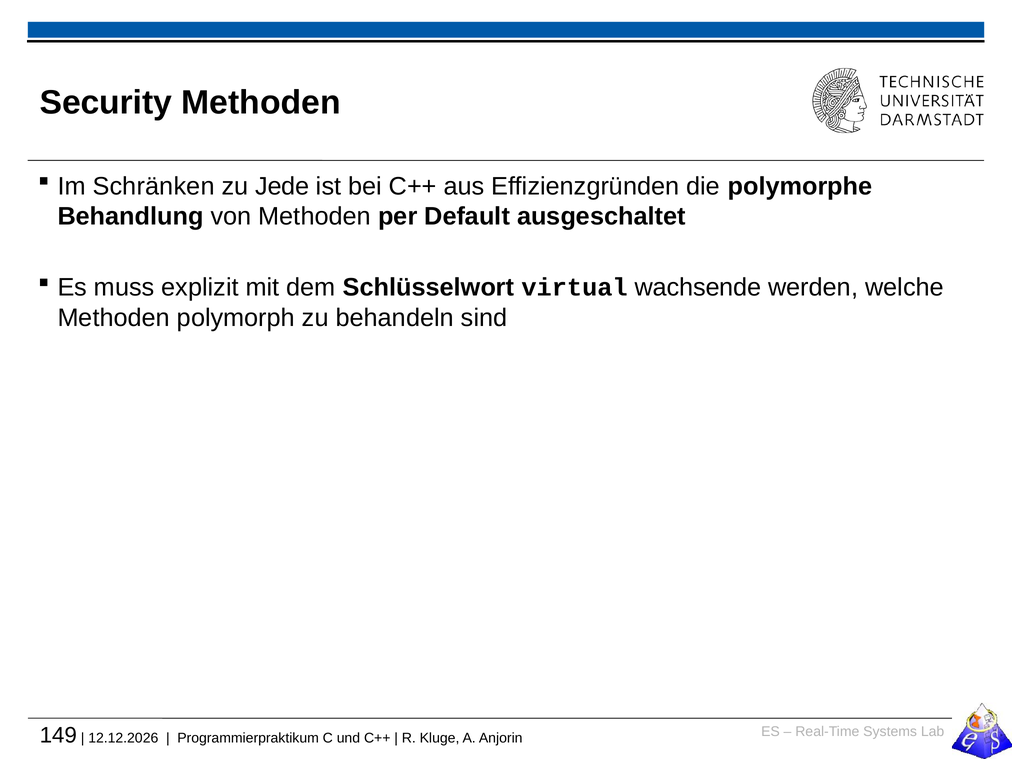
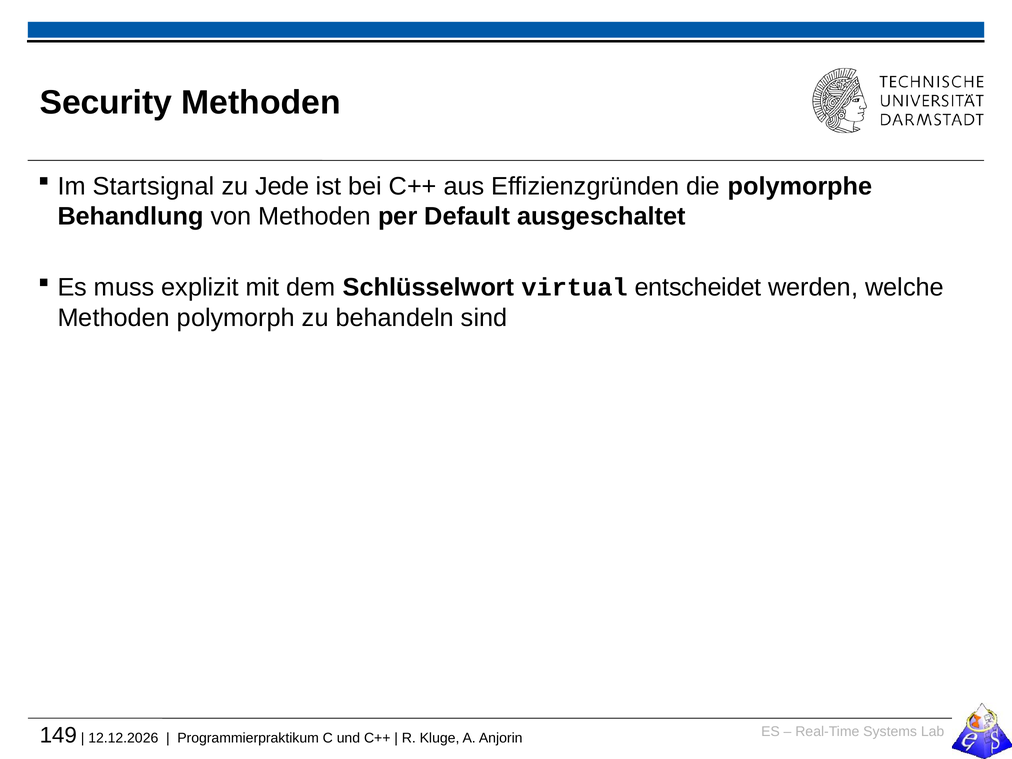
Schränken: Schränken -> Startsignal
wachsende: wachsende -> entscheidet
